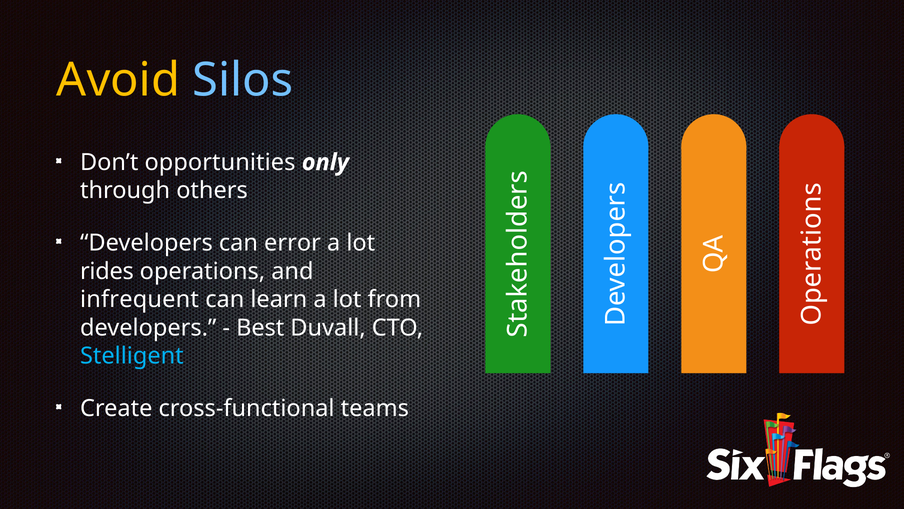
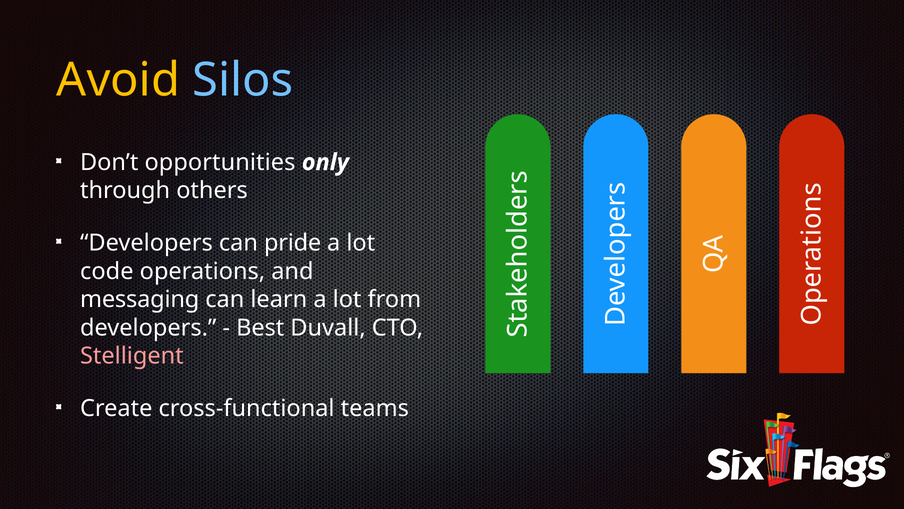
error: error -> pride
rides: rides -> code
infrequent: infrequent -> messaging
Stelligent colour: light blue -> pink
